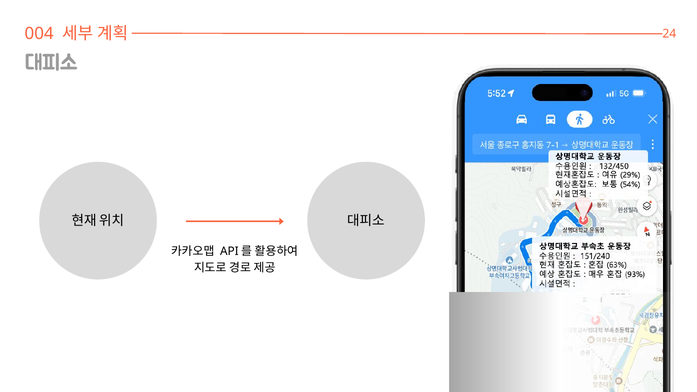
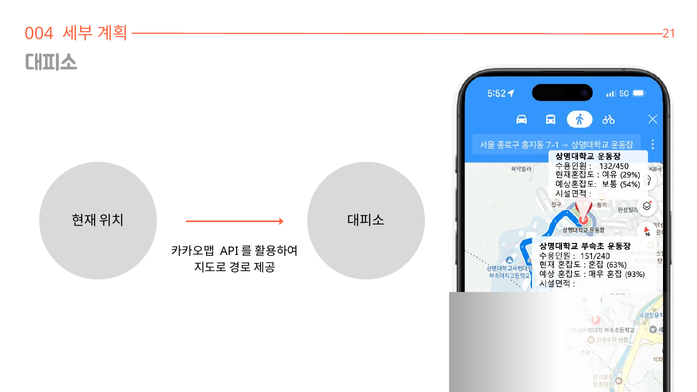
24: 24 -> 21
